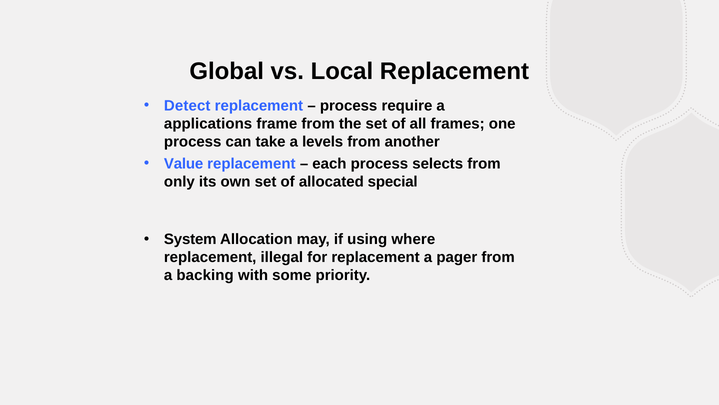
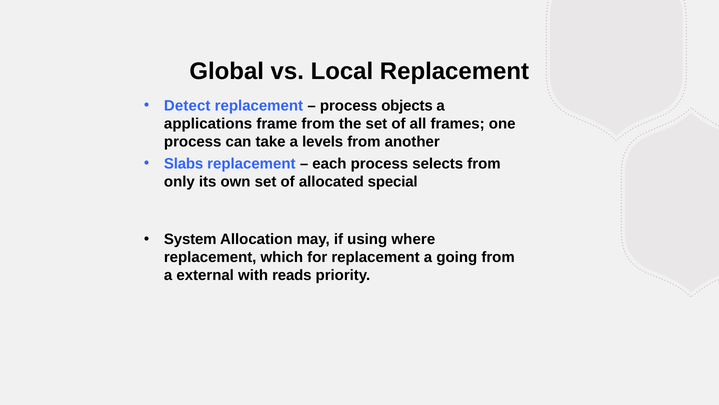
require: require -> objects
Value: Value -> Slabs
illegal: illegal -> which
pager: pager -> going
backing: backing -> external
some: some -> reads
